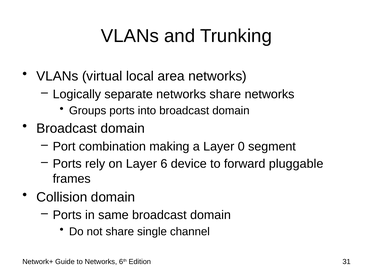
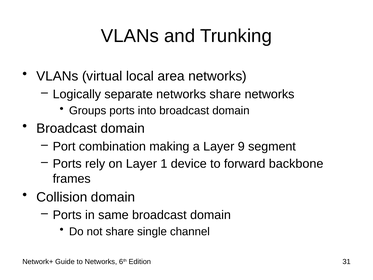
0: 0 -> 9
6: 6 -> 1
pluggable: pluggable -> backbone
